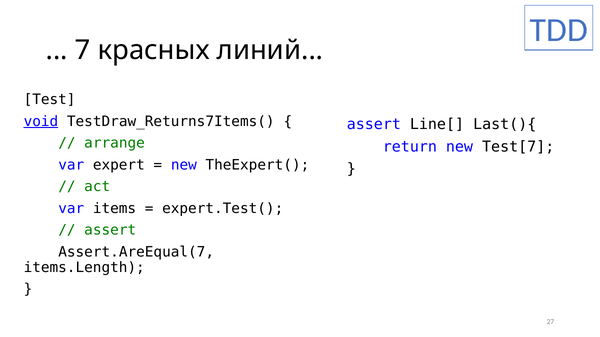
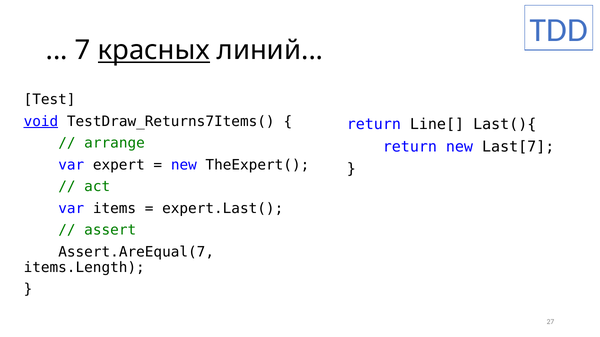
красных underline: none -> present
assert at (374, 124): assert -> return
Test[7: Test[7 -> Last[7
expert.Test(: expert.Test( -> expert.Last(
